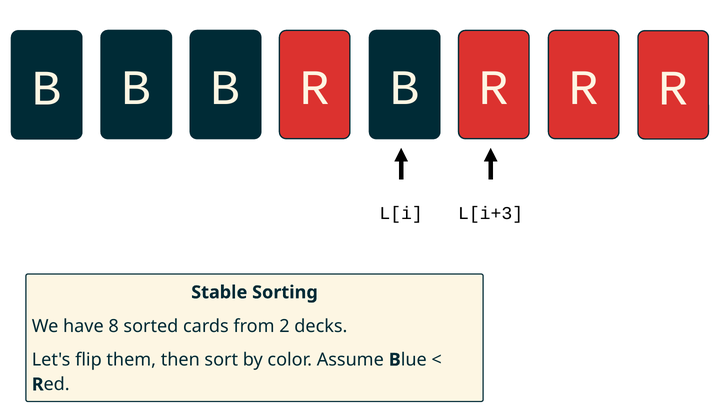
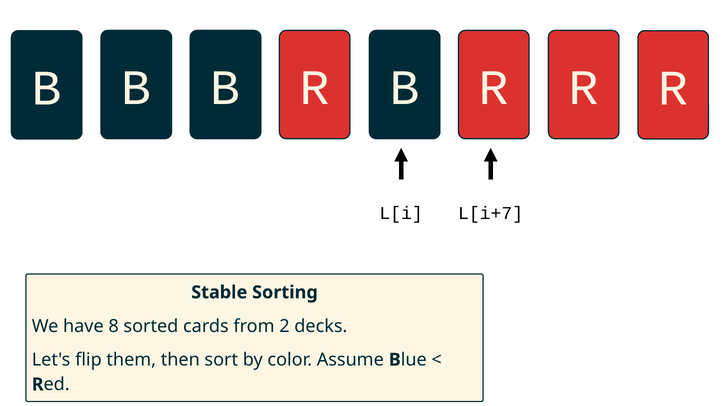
L[i+3: L[i+3 -> L[i+7
